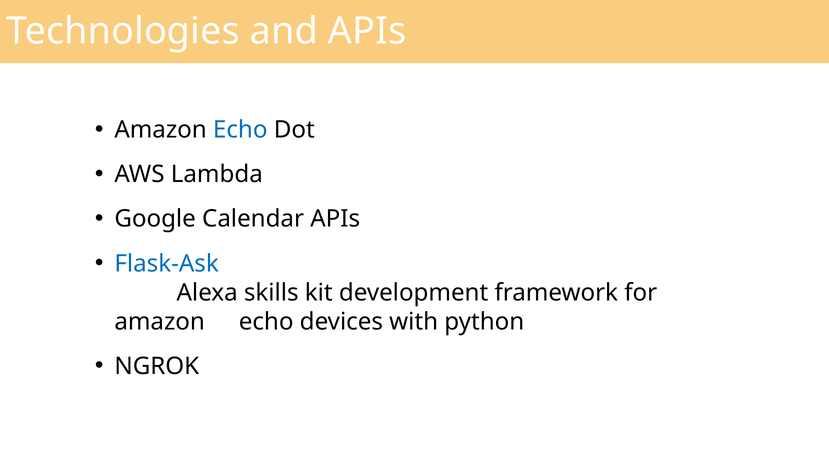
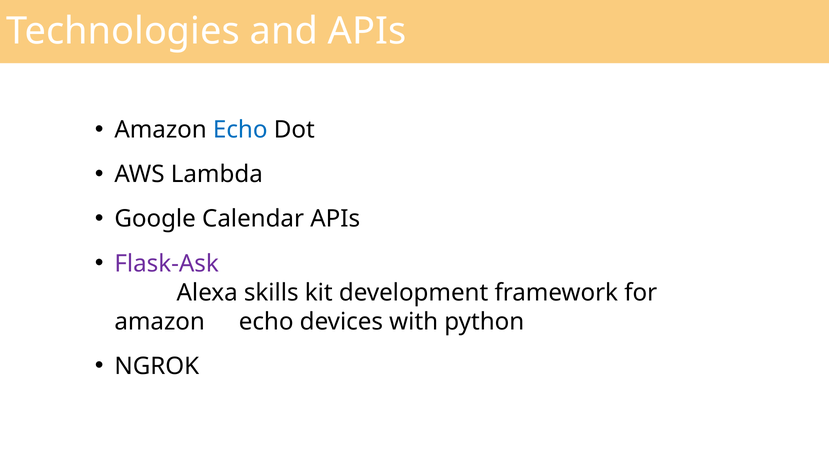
Flask-Ask colour: blue -> purple
